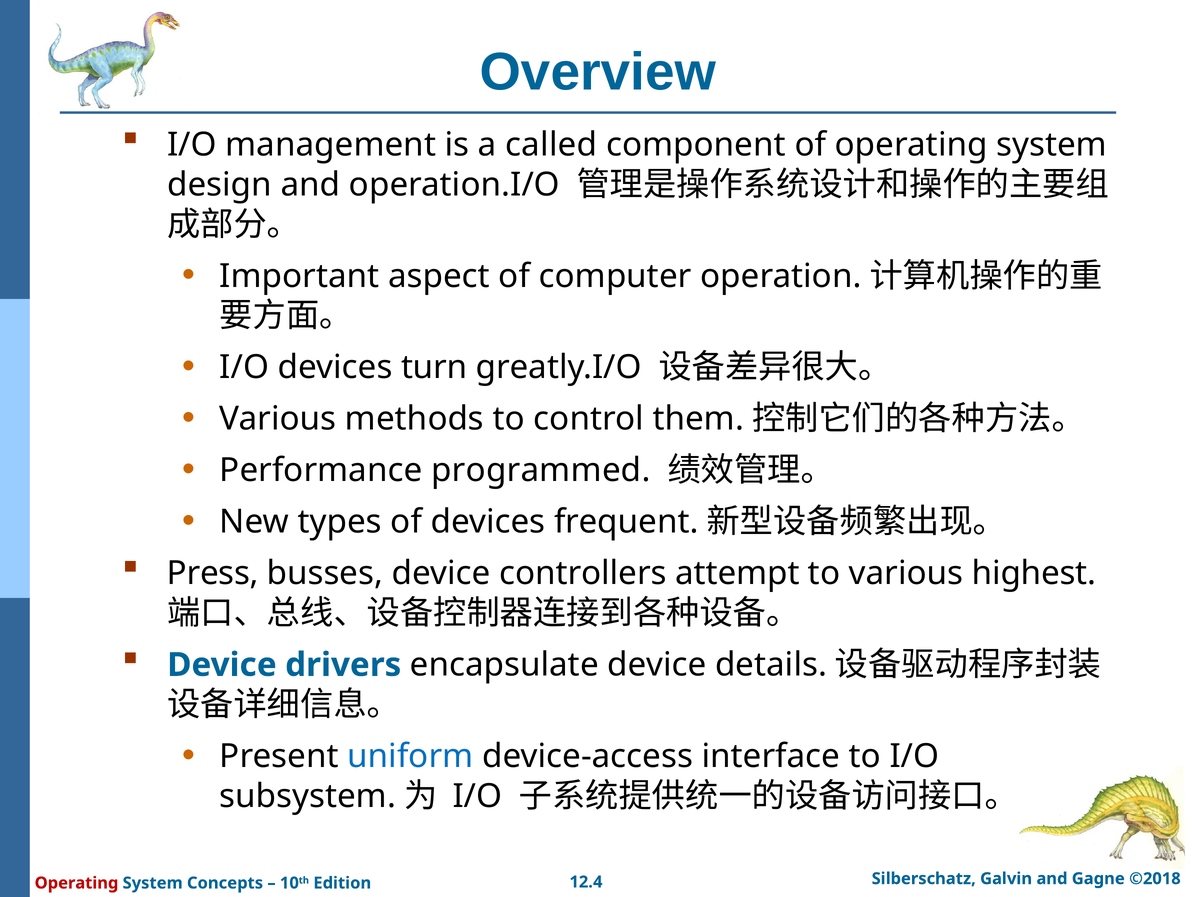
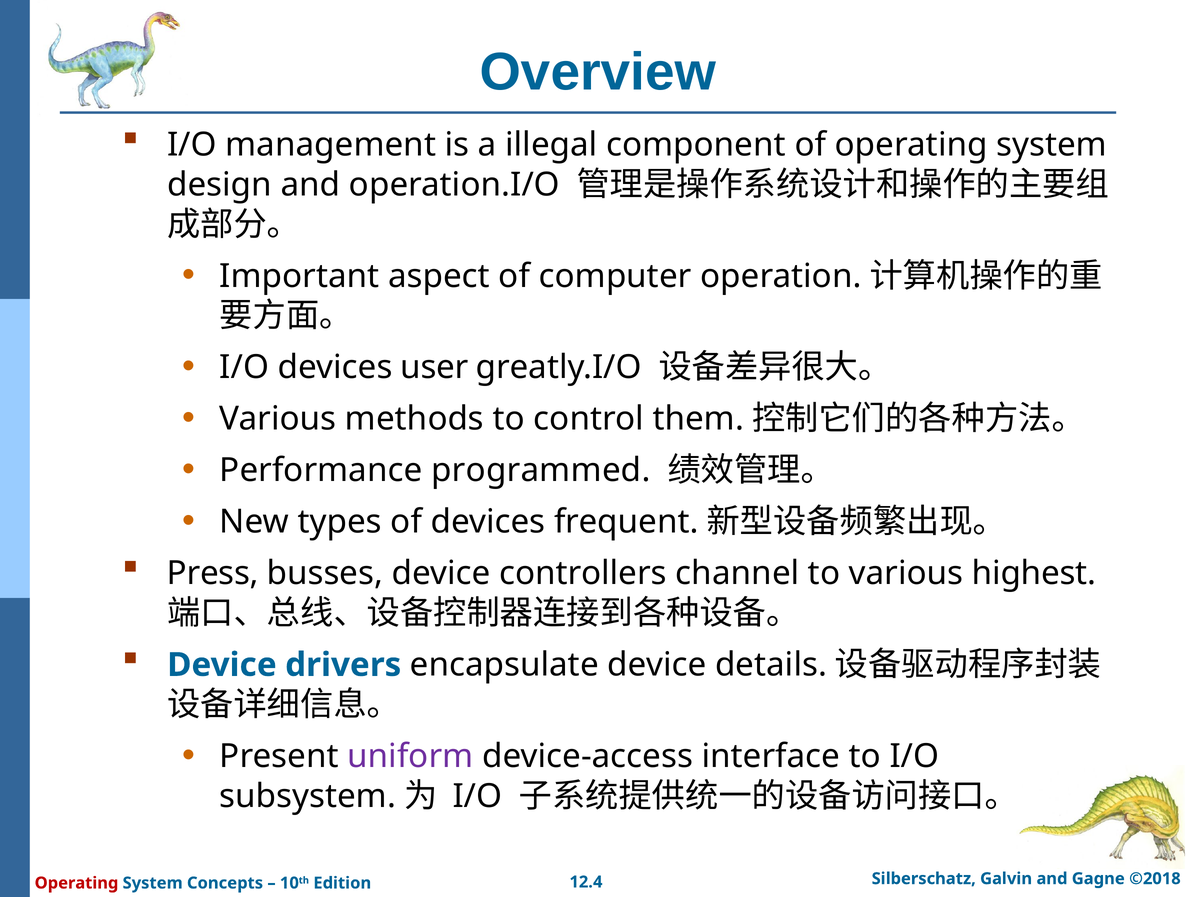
called: called -> illegal
turn: turn -> user
attempt: attempt -> channel
uniform colour: blue -> purple
